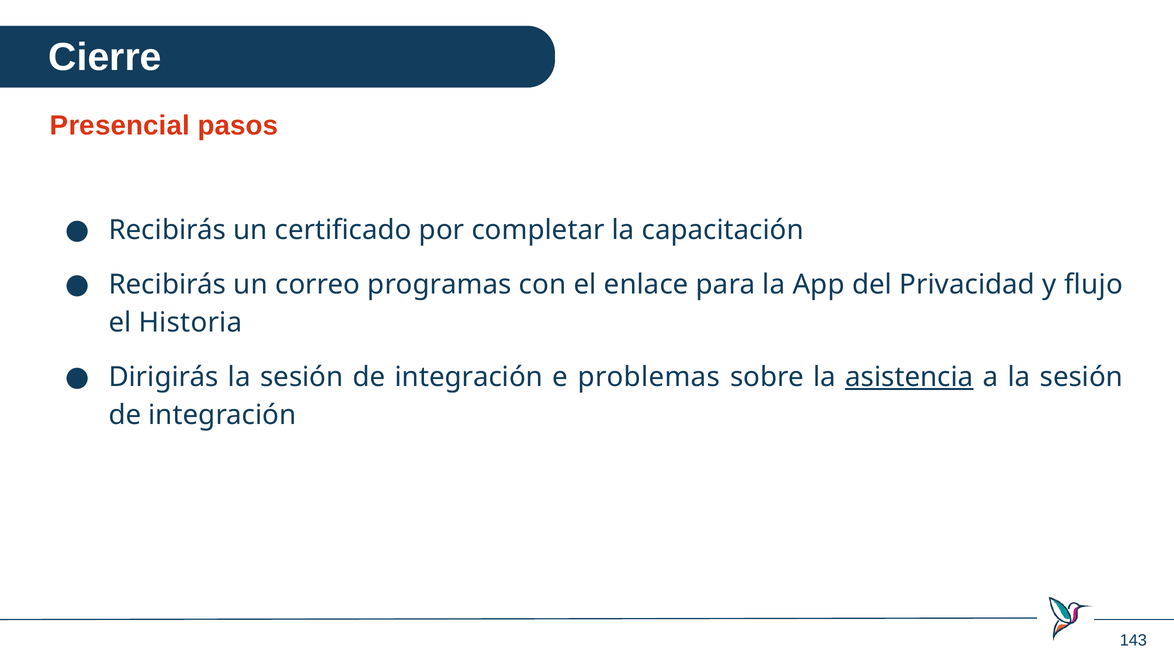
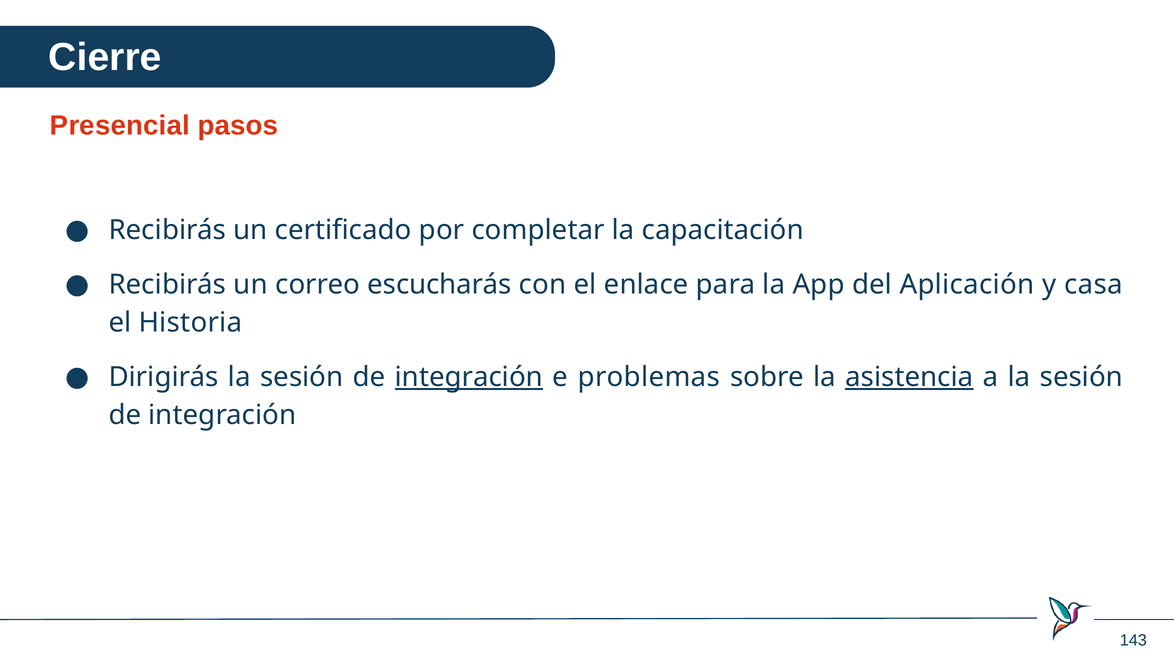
programas: programas -> escucharás
Privacidad: Privacidad -> Aplicación
flujo: flujo -> casa
integración at (469, 377) underline: none -> present
